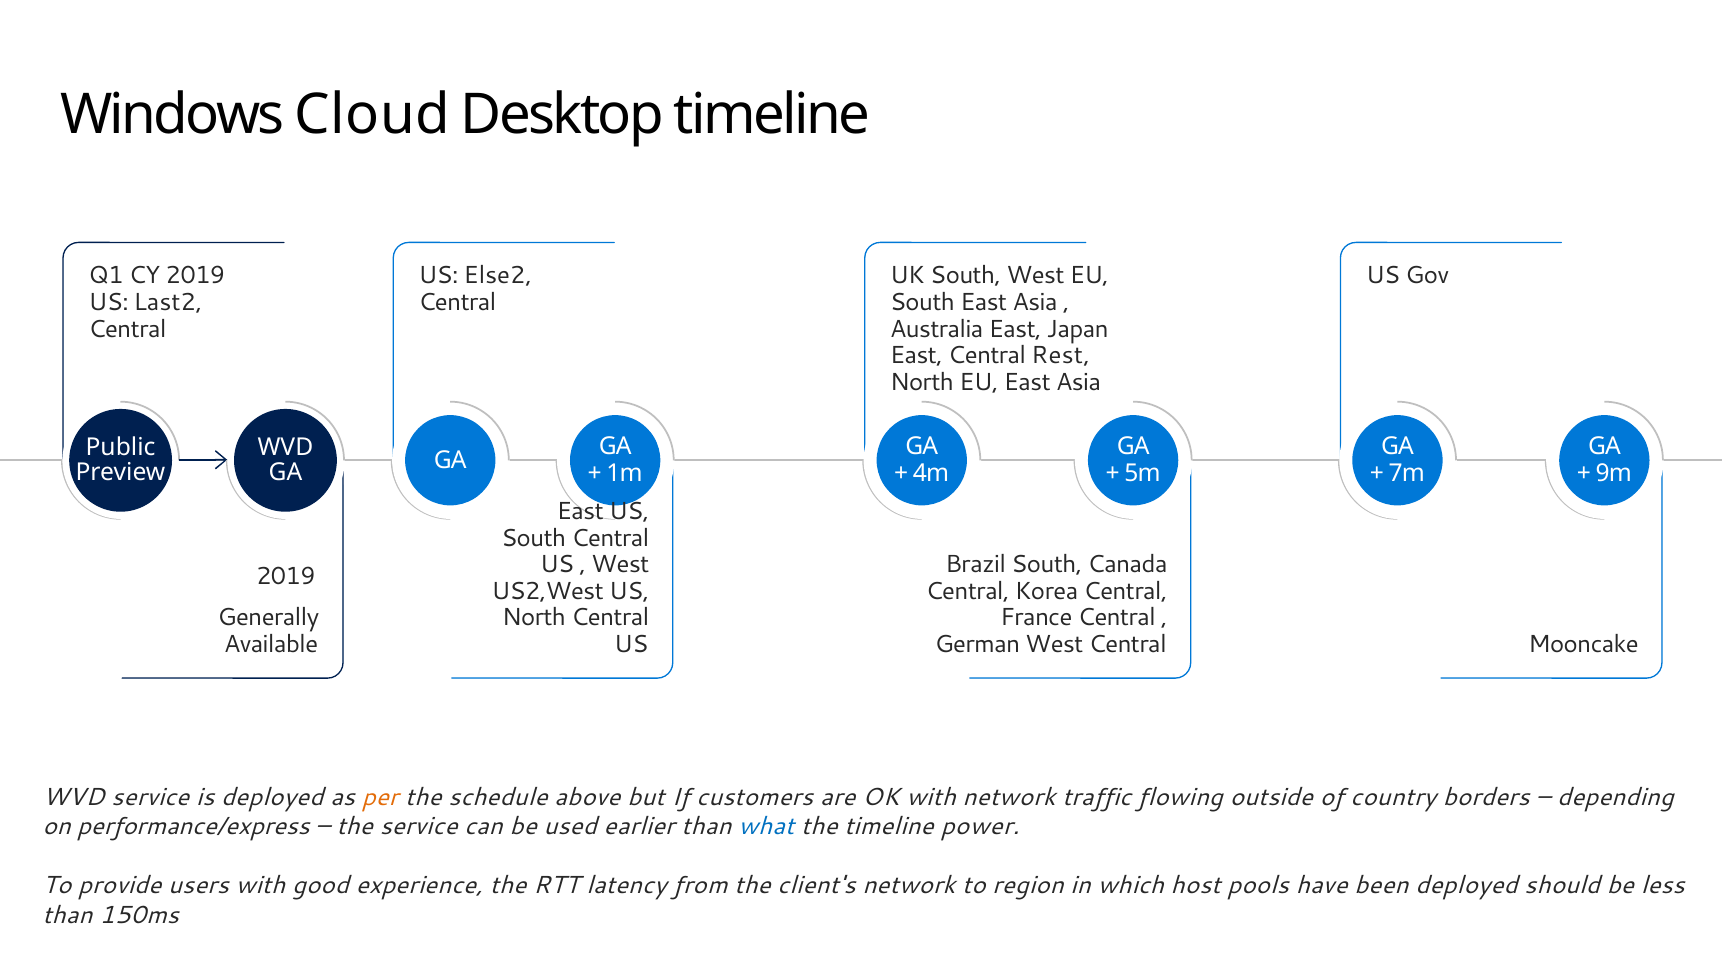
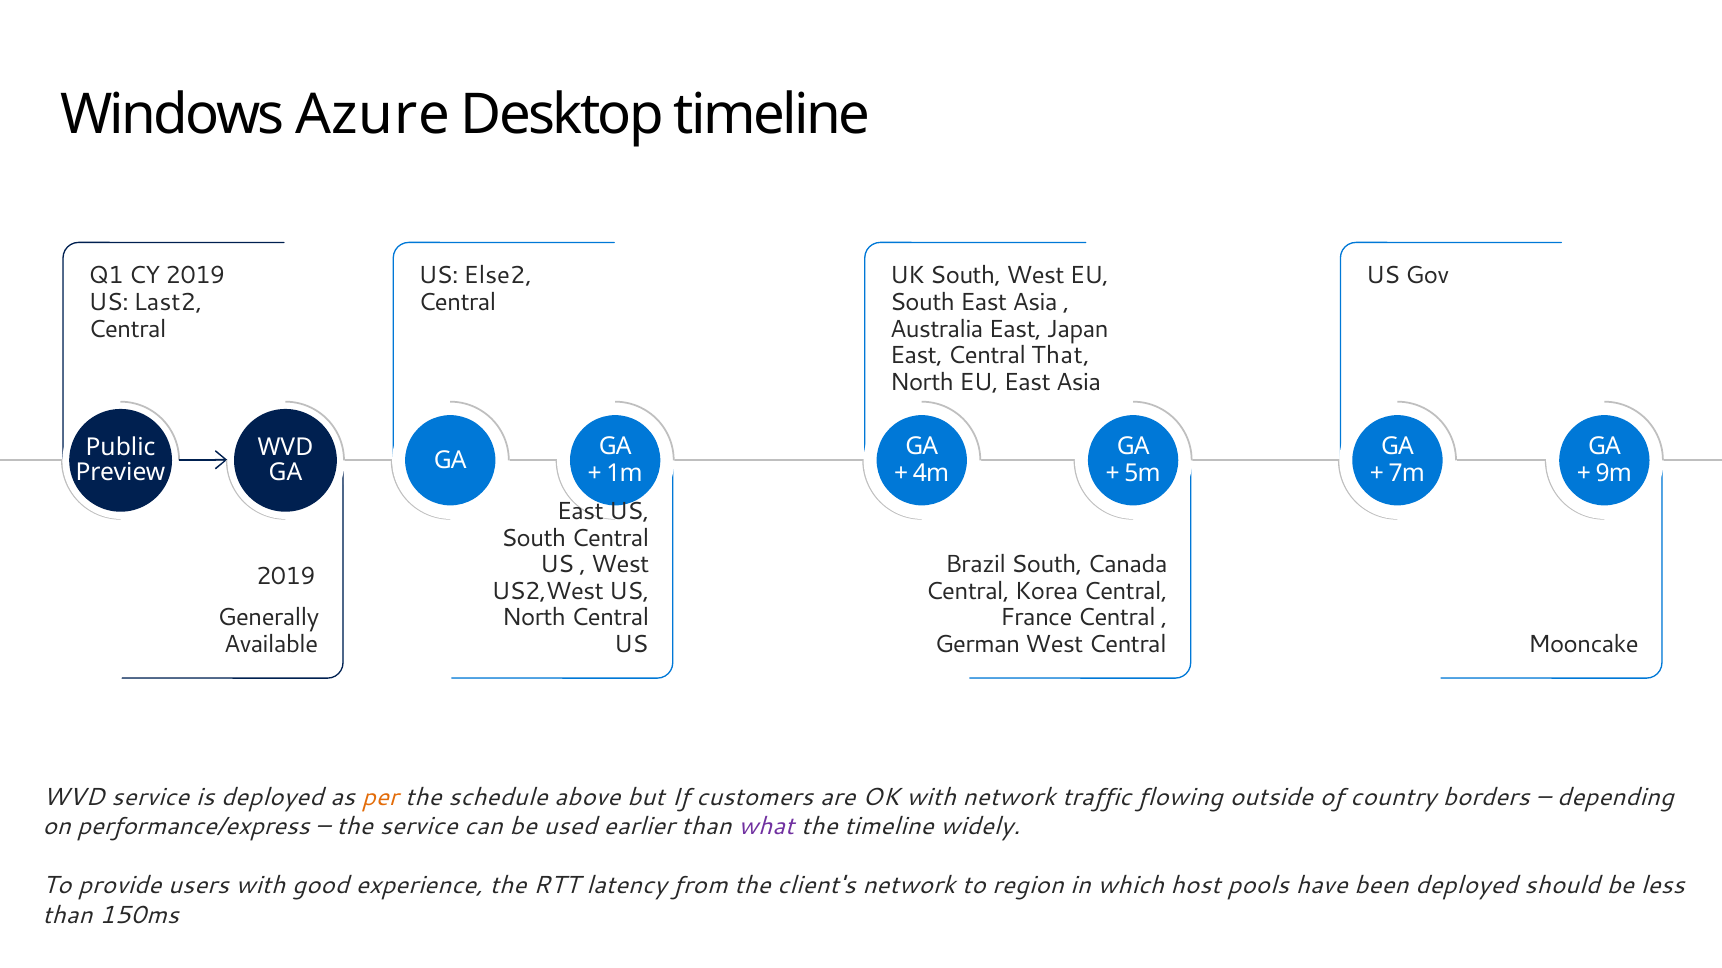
Cloud: Cloud -> Azure
Rest: Rest -> That
what colour: blue -> purple
power: power -> widely
